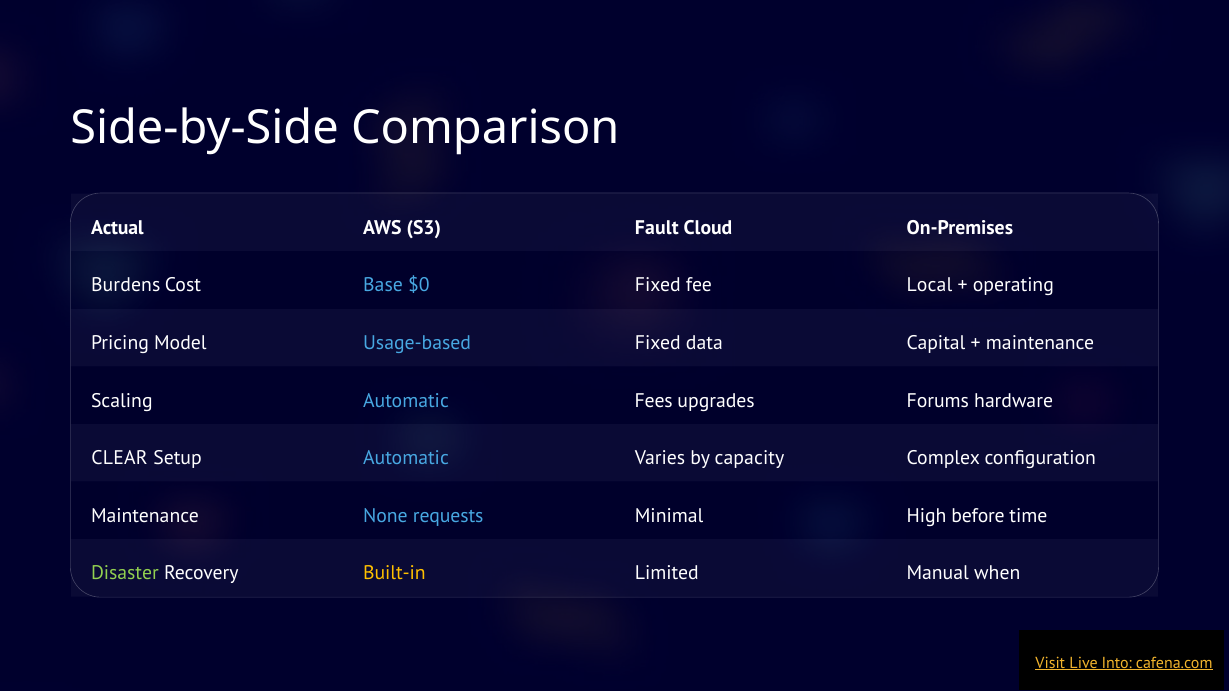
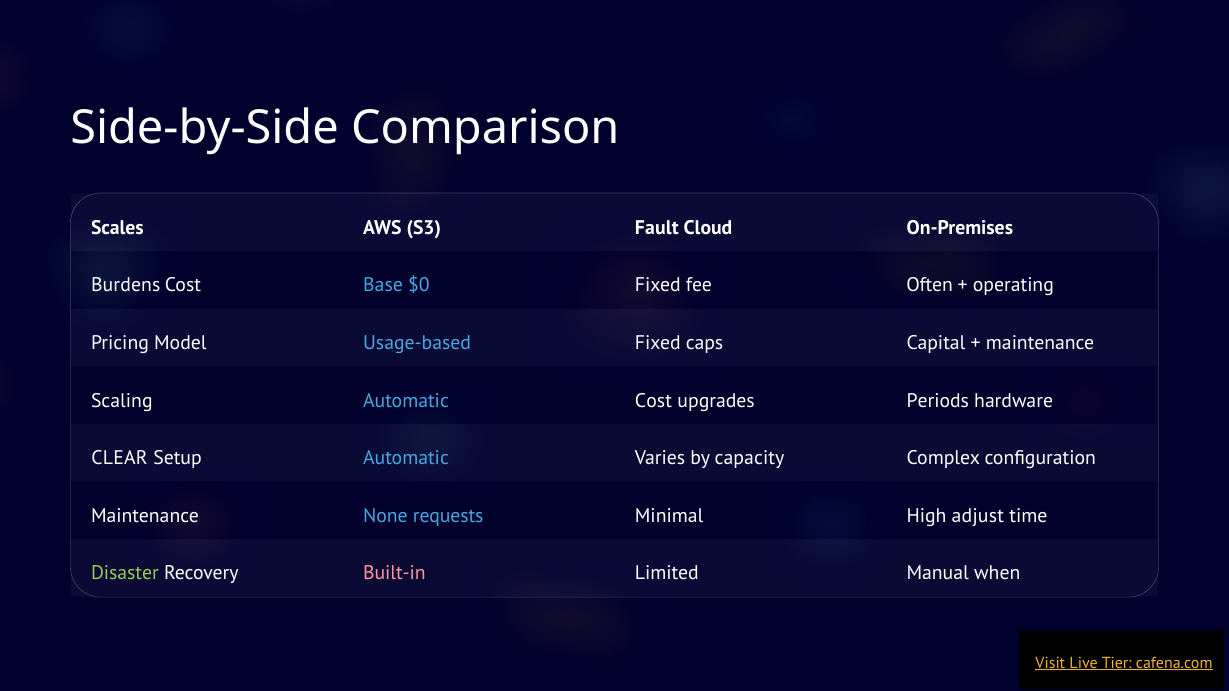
Actual: Actual -> Scales
Local: Local -> Often
data: data -> caps
Automatic Fees: Fees -> Cost
Forums: Forums -> Periods
before: before -> adjust
Built-in colour: yellow -> pink
Into: Into -> Tier
